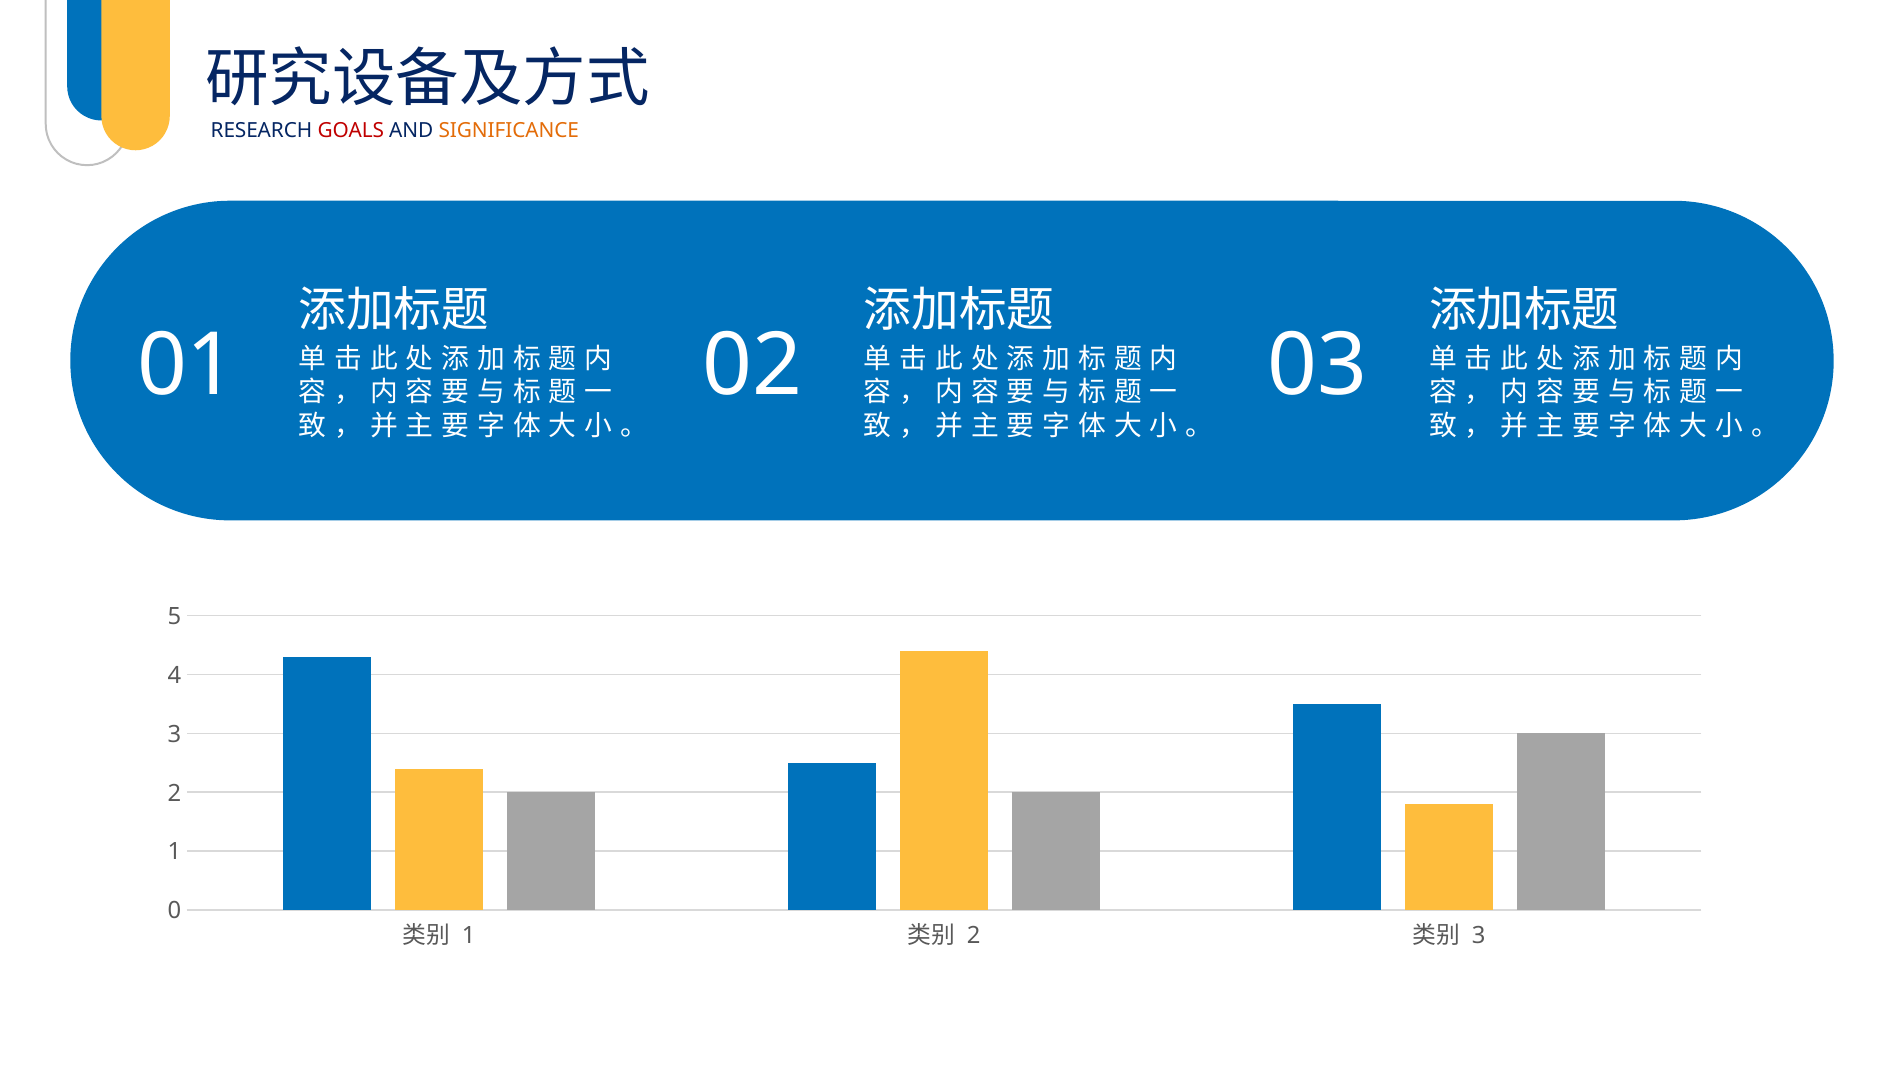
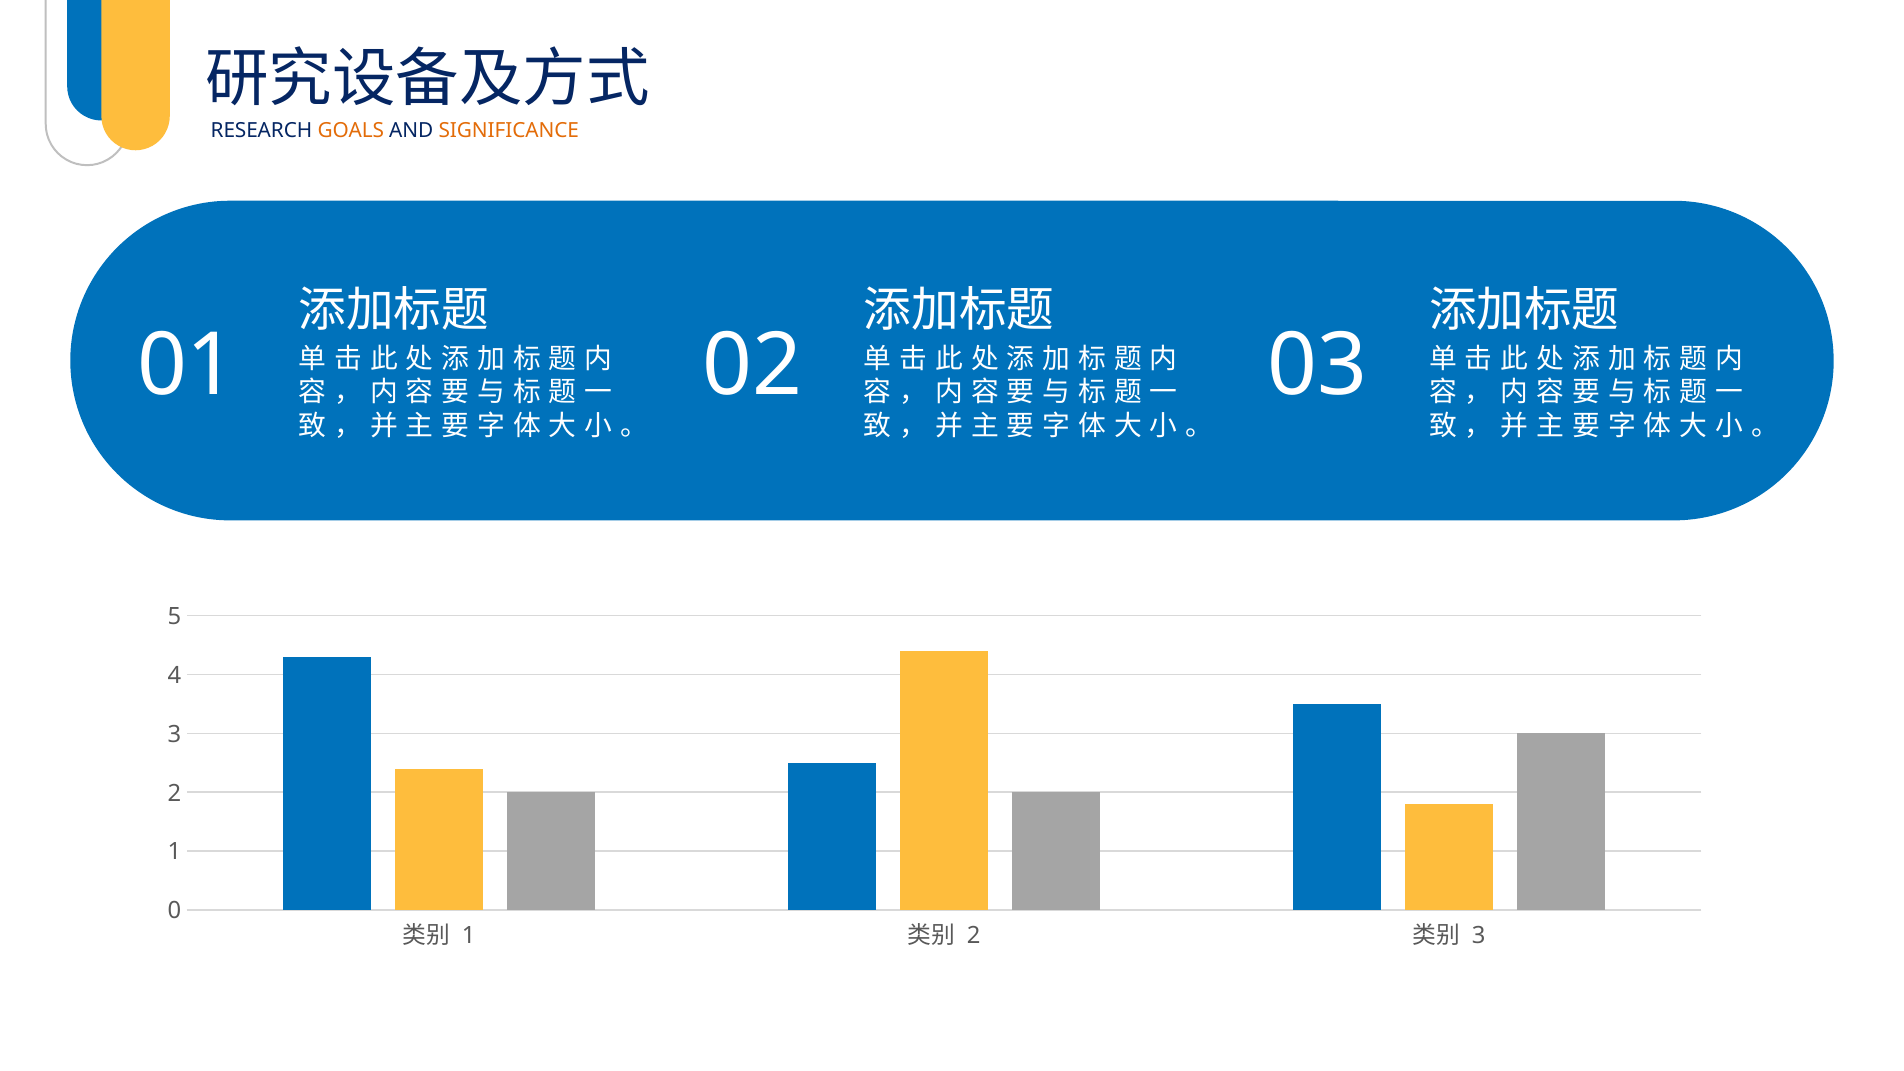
GOALS colour: red -> orange
